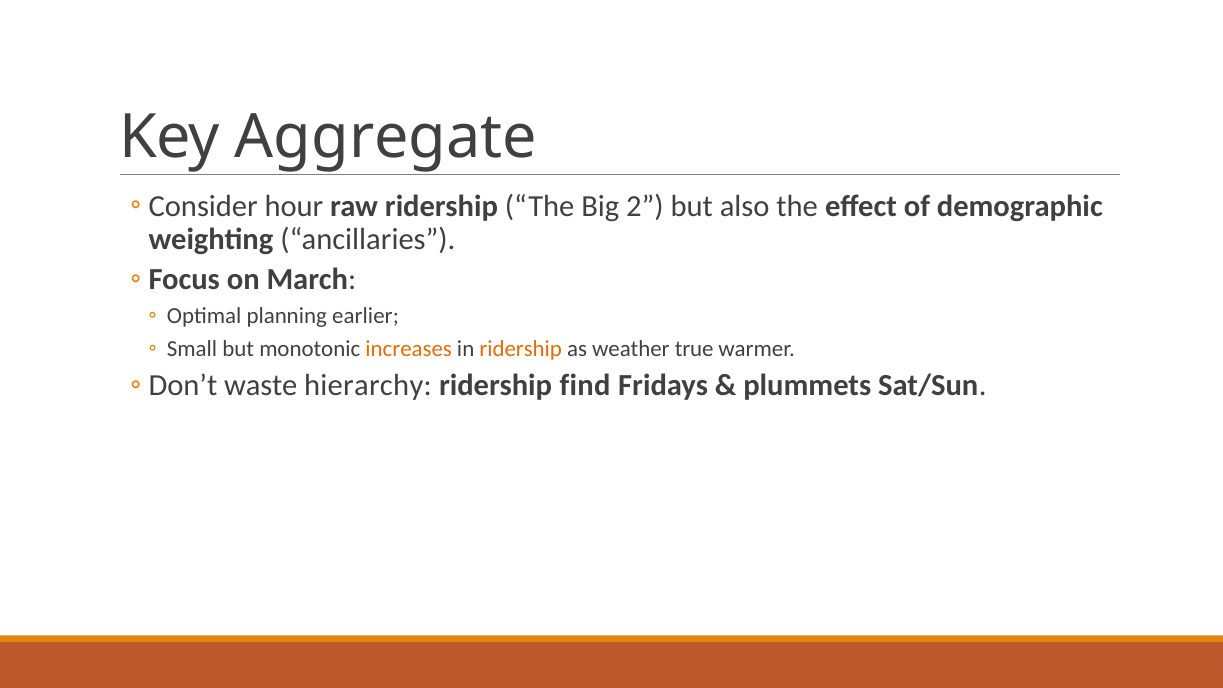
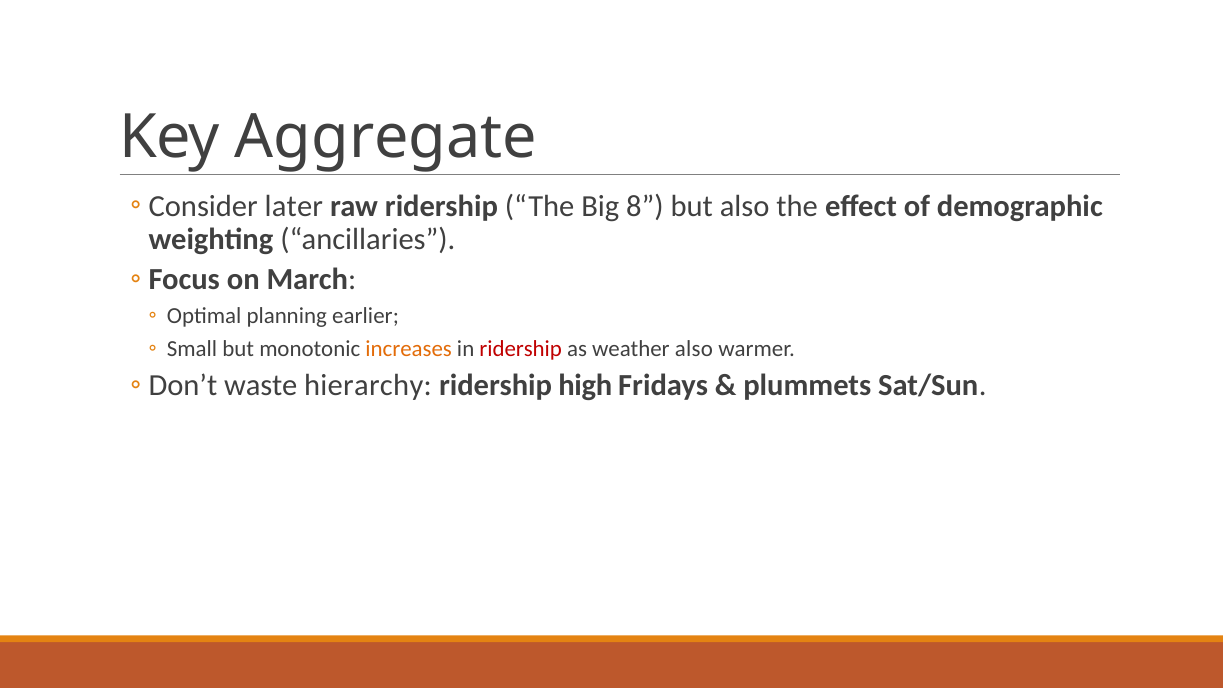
hour: hour -> later
2: 2 -> 8
ridership at (521, 349) colour: orange -> red
weather true: true -> also
find: find -> high
